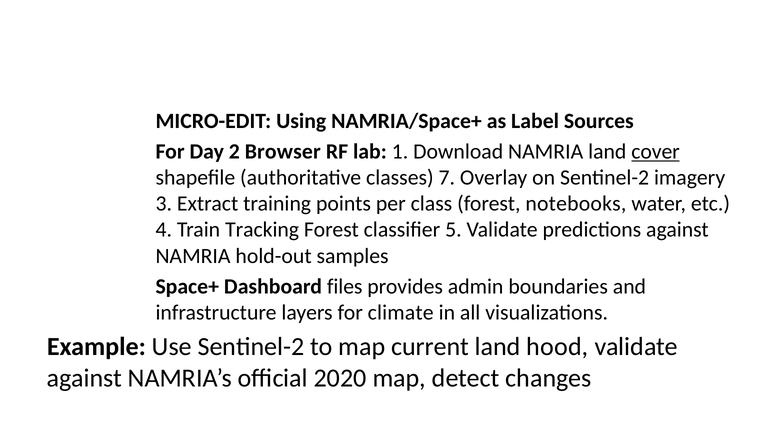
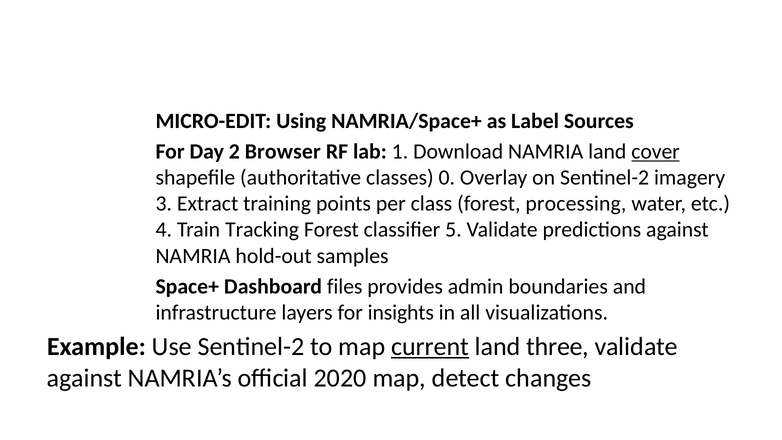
7: 7 -> 0
notebooks: notebooks -> processing
climate: climate -> insights
current underline: none -> present
hood: hood -> three
